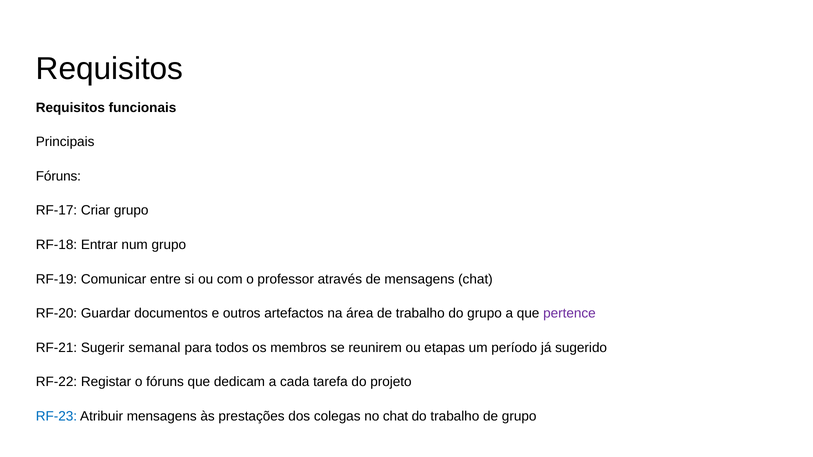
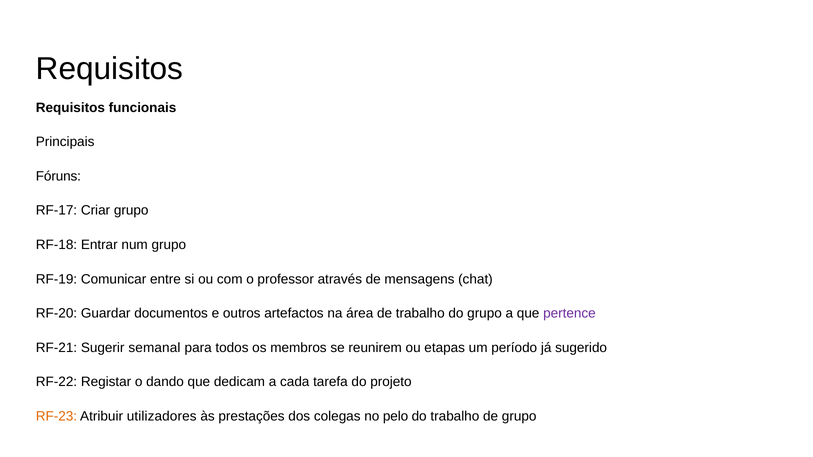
o fóruns: fóruns -> dando
RF-23 colour: blue -> orange
Atribuir mensagens: mensagens -> utilizadores
no chat: chat -> pelo
